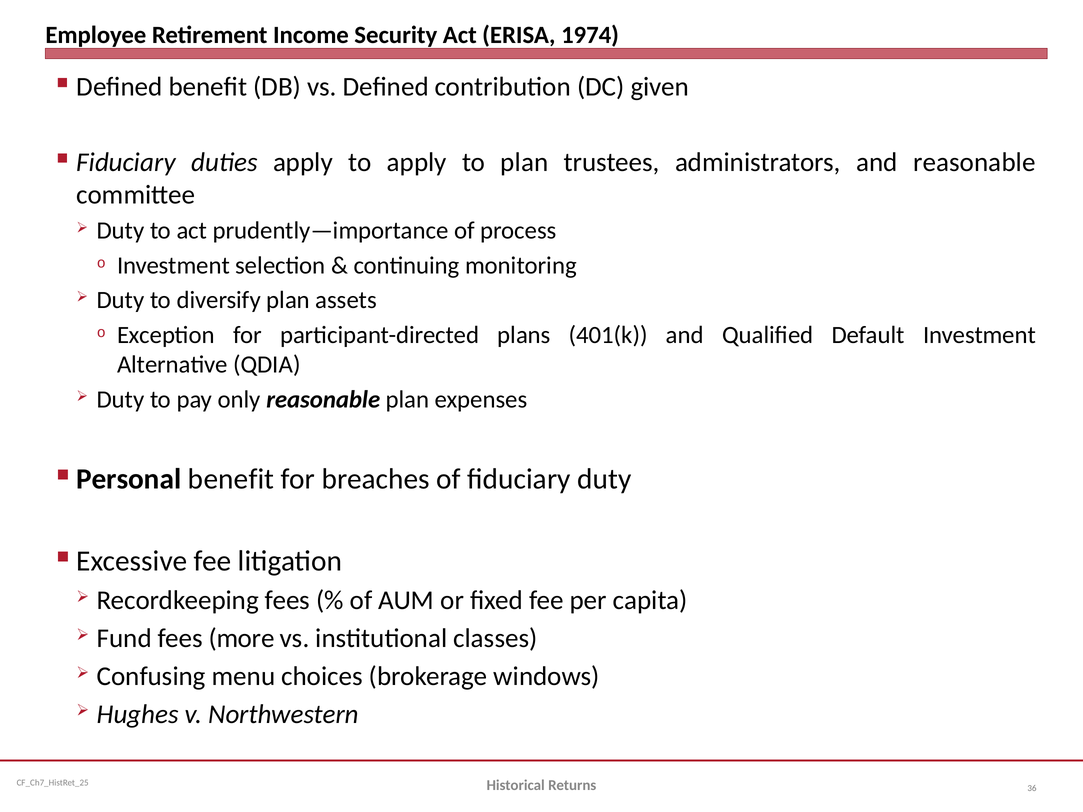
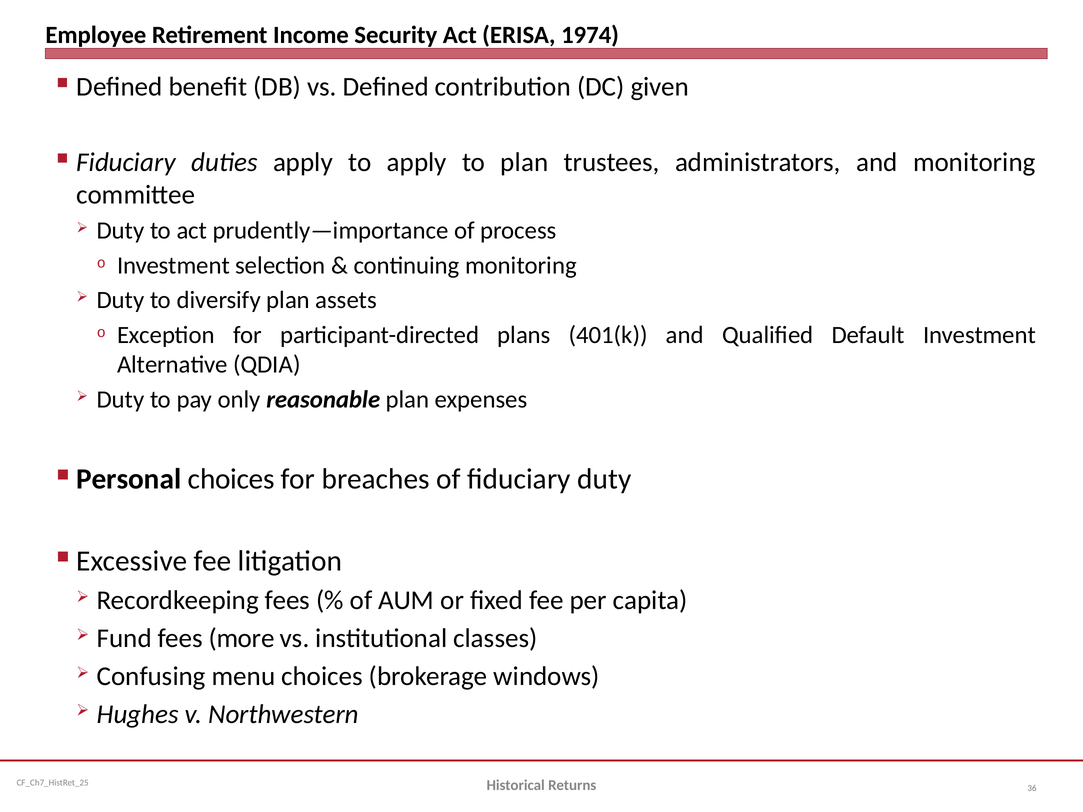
and reasonable: reasonable -> monitoring
Personal benefit: benefit -> choices
